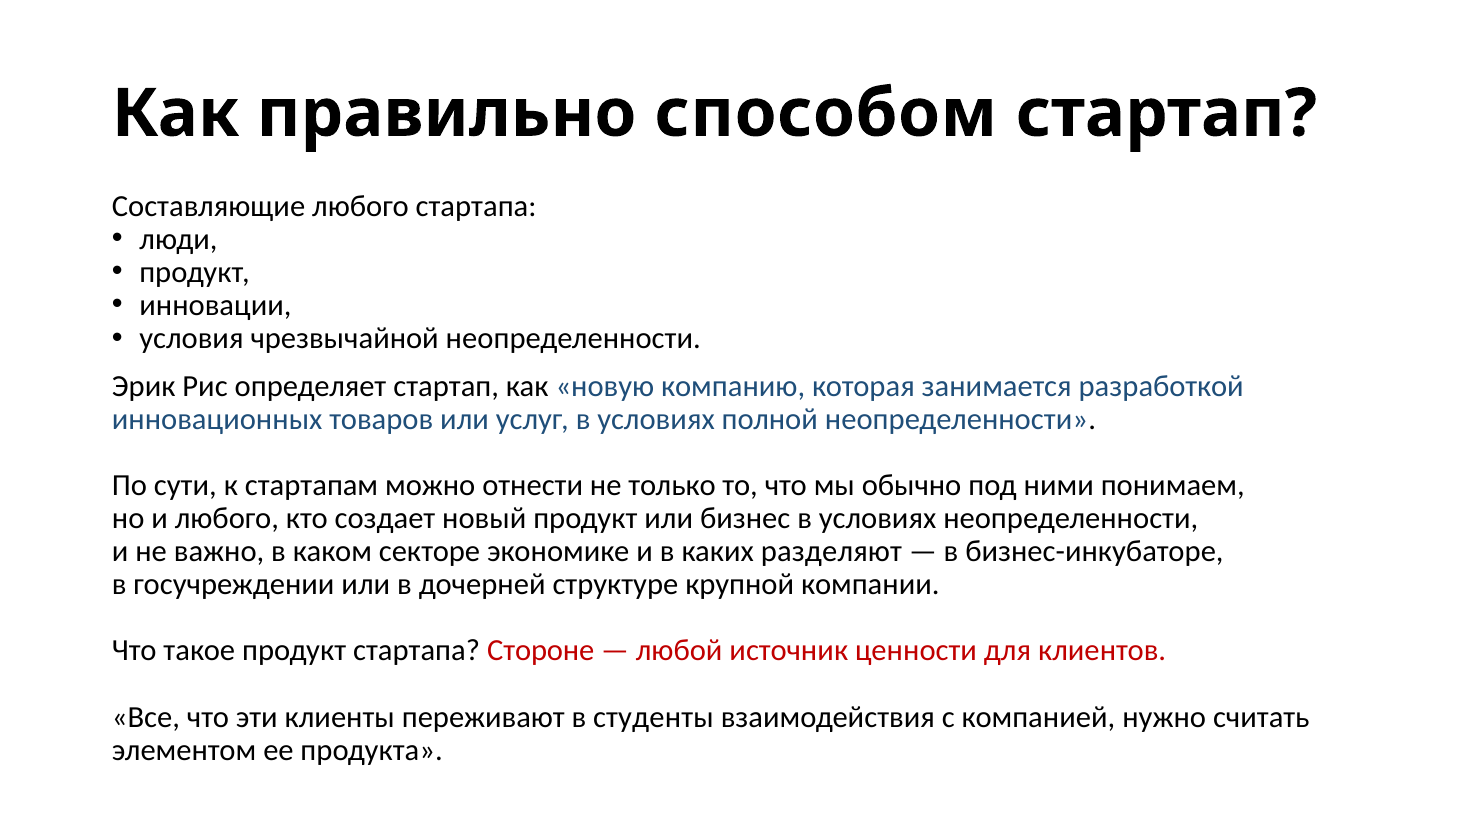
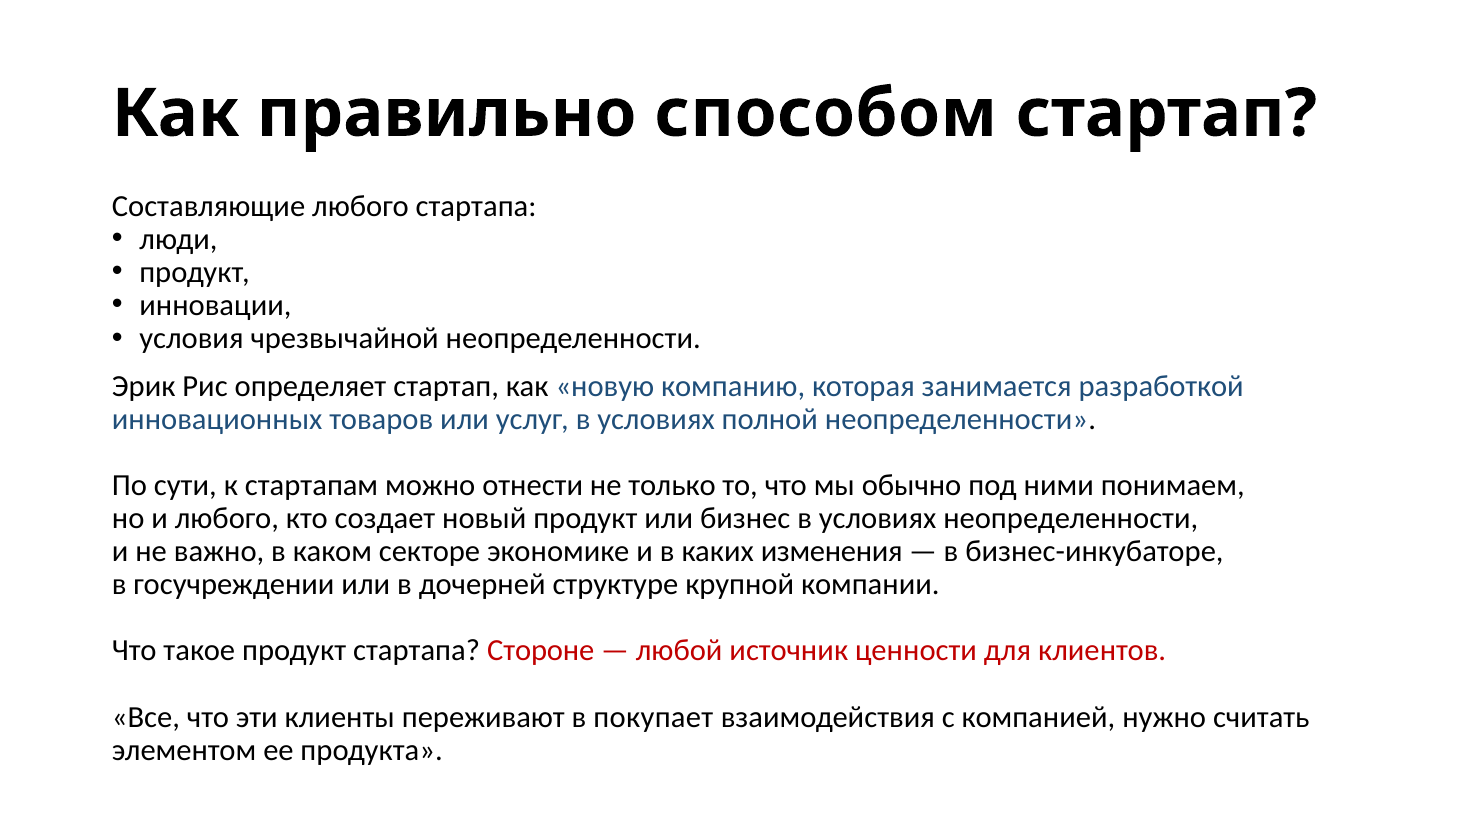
разделяют: разделяют -> изменения
студенты: студенты -> покупает
